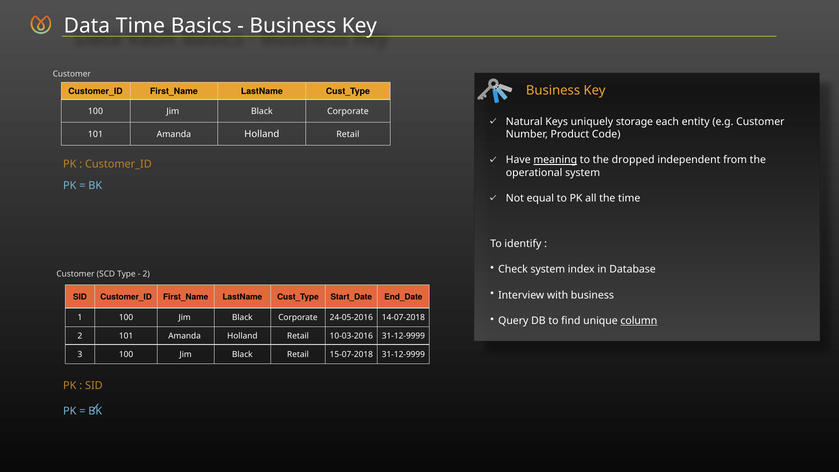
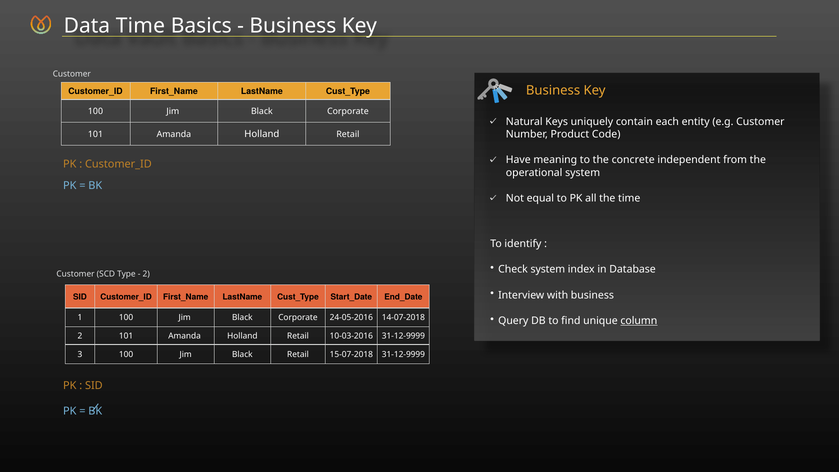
storage: storage -> contain
meaning underline: present -> none
dropped: dropped -> concrete
